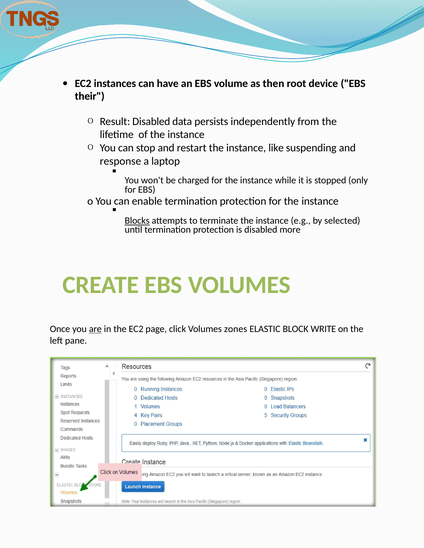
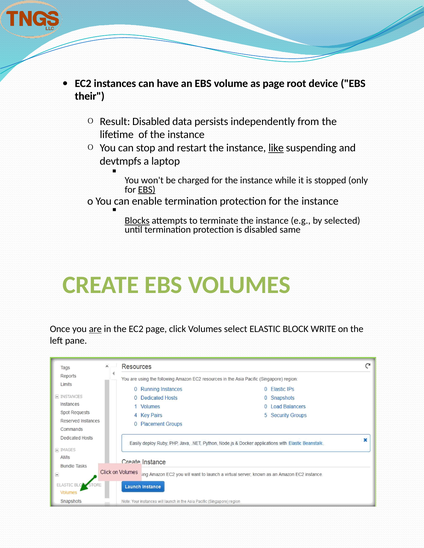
as then: then -> page
like underline: none -> present
response: response -> devtmpfs
EBS at (147, 190) underline: none -> present
more: more -> same
zones: zones -> select
